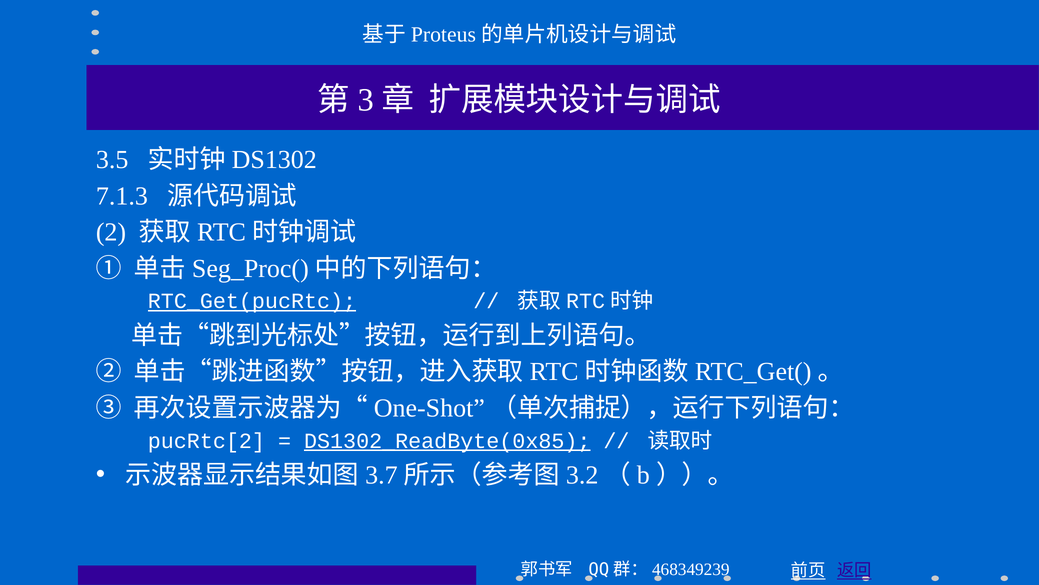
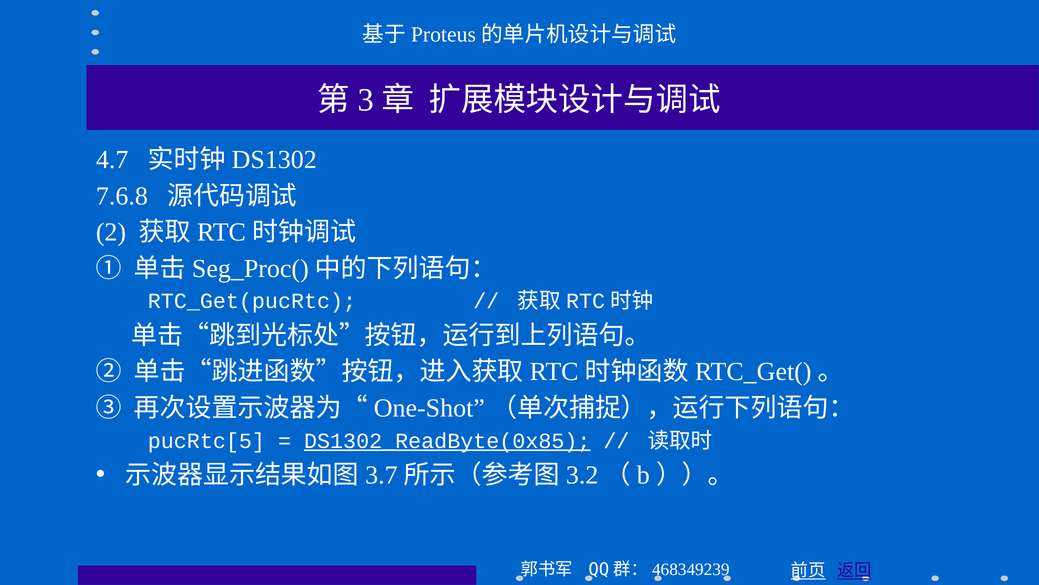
3.5: 3.5 -> 4.7
7.1.3: 7.1.3 -> 7.6.8
RTC_Get(pucRtc underline: present -> none
pucRtc[2: pucRtc[2 -> pucRtc[5
